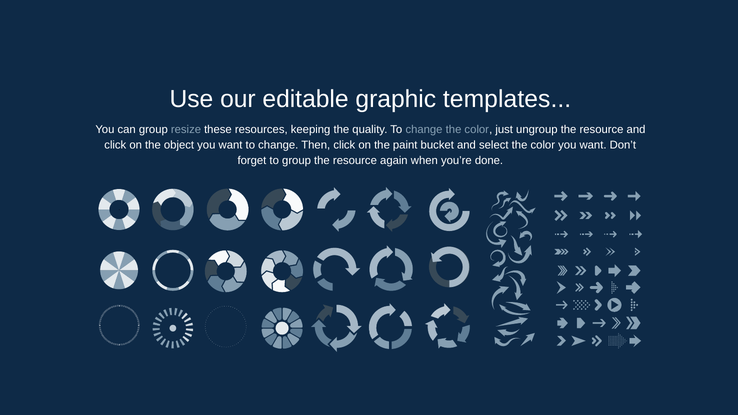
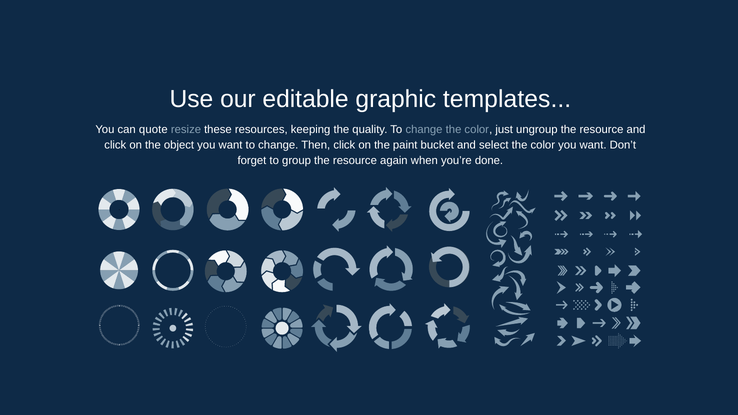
can group: group -> quote
